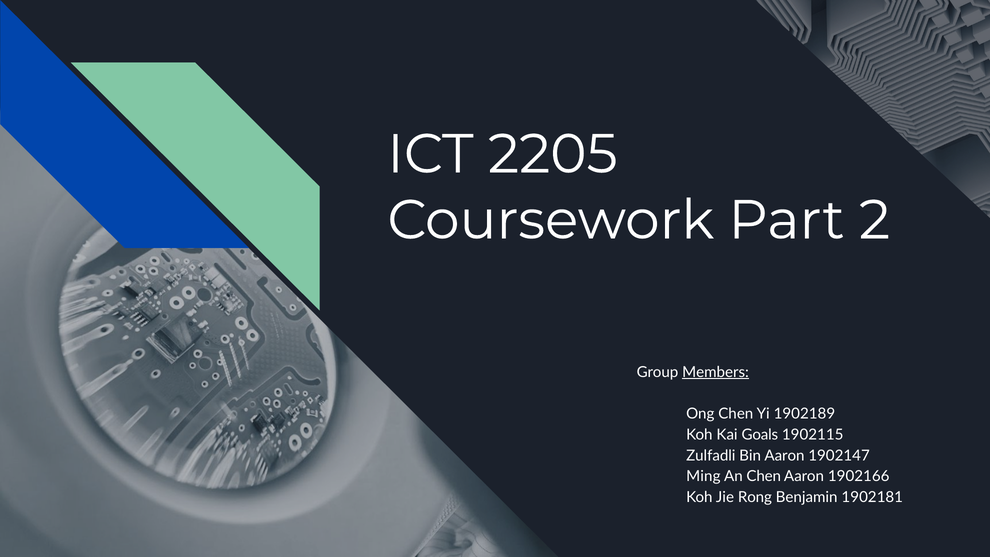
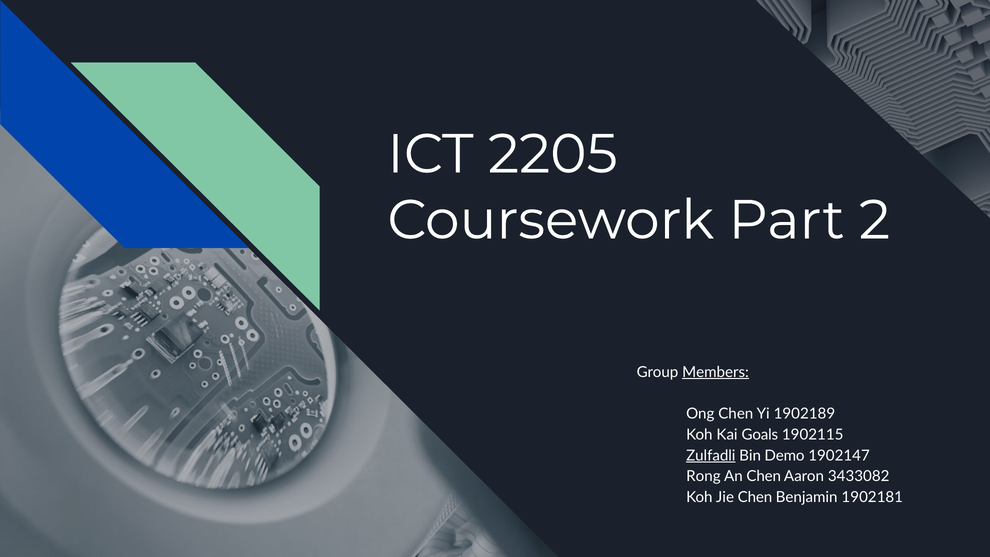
Zulfadli underline: none -> present
Bin Aaron: Aaron -> Demo
Ming: Ming -> Rong
1902166: 1902166 -> 3433082
Jie Rong: Rong -> Chen
